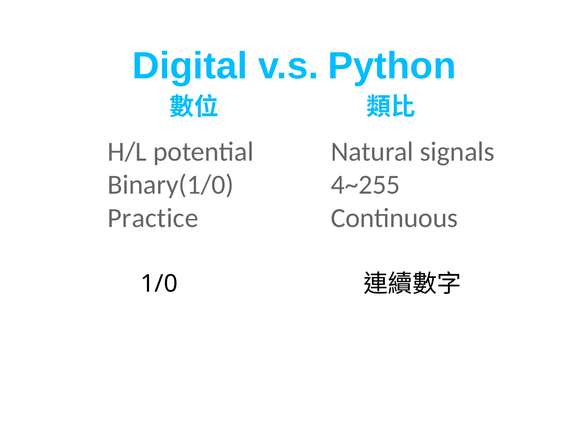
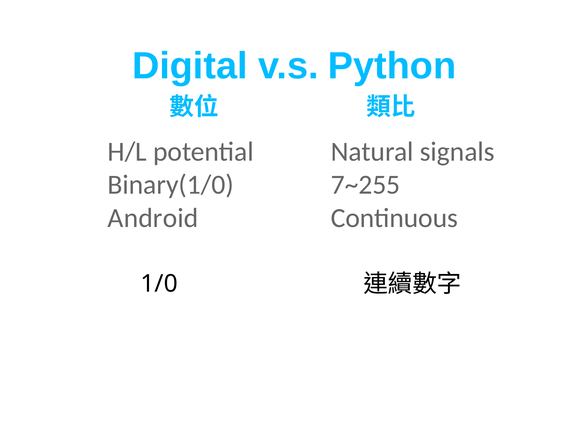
4~255: 4~255 -> 7~255
Practice: Practice -> Android
